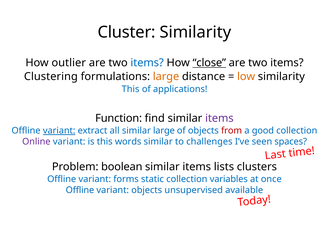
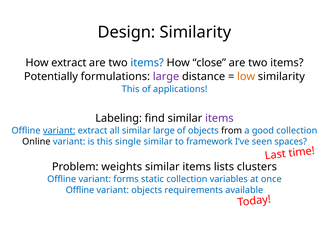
Cluster: Cluster -> Design
How outlier: outlier -> extract
close underline: present -> none
Clustering: Clustering -> Potentially
large at (166, 77) colour: orange -> purple
Function: Function -> Labeling
from colour: red -> black
Online colour: purple -> black
words: words -> single
challenges: challenges -> framework
boolean: boolean -> weights
unsupervised: unsupervised -> requirements
